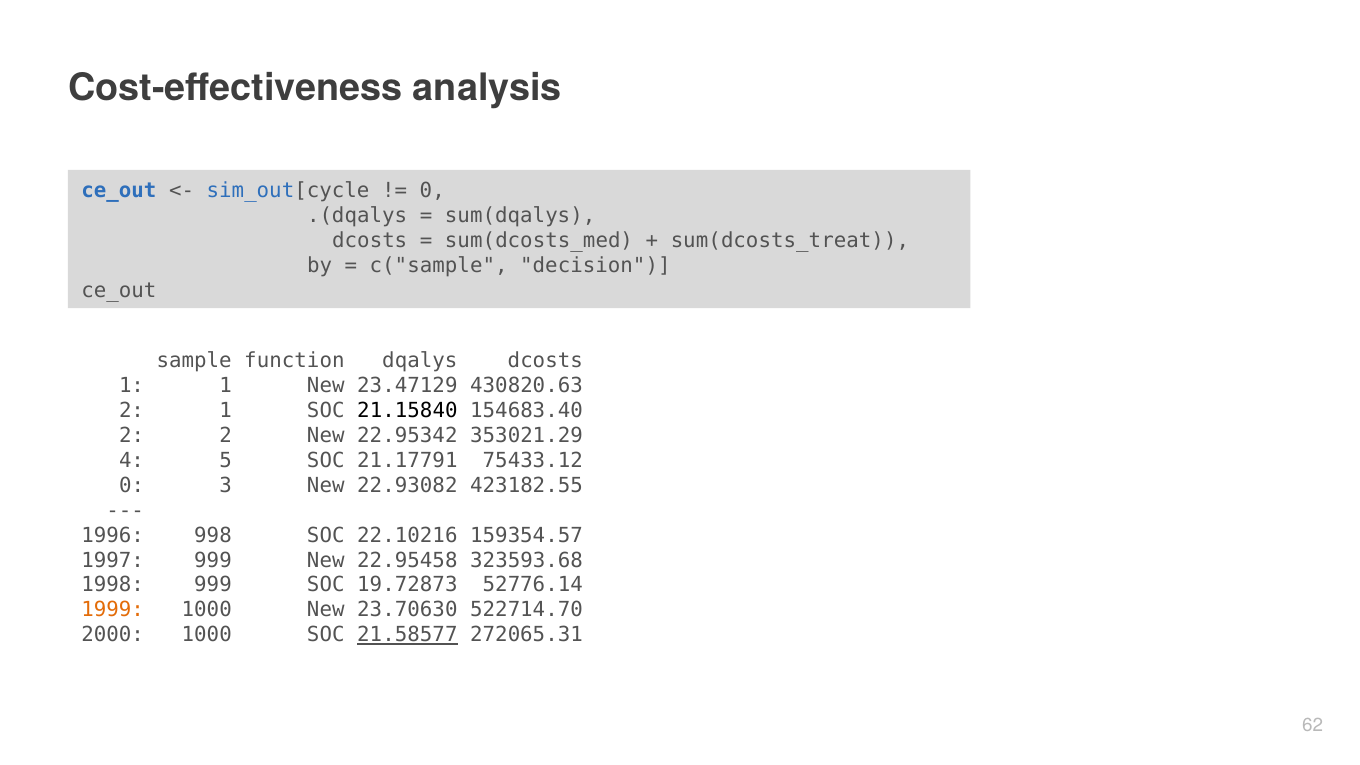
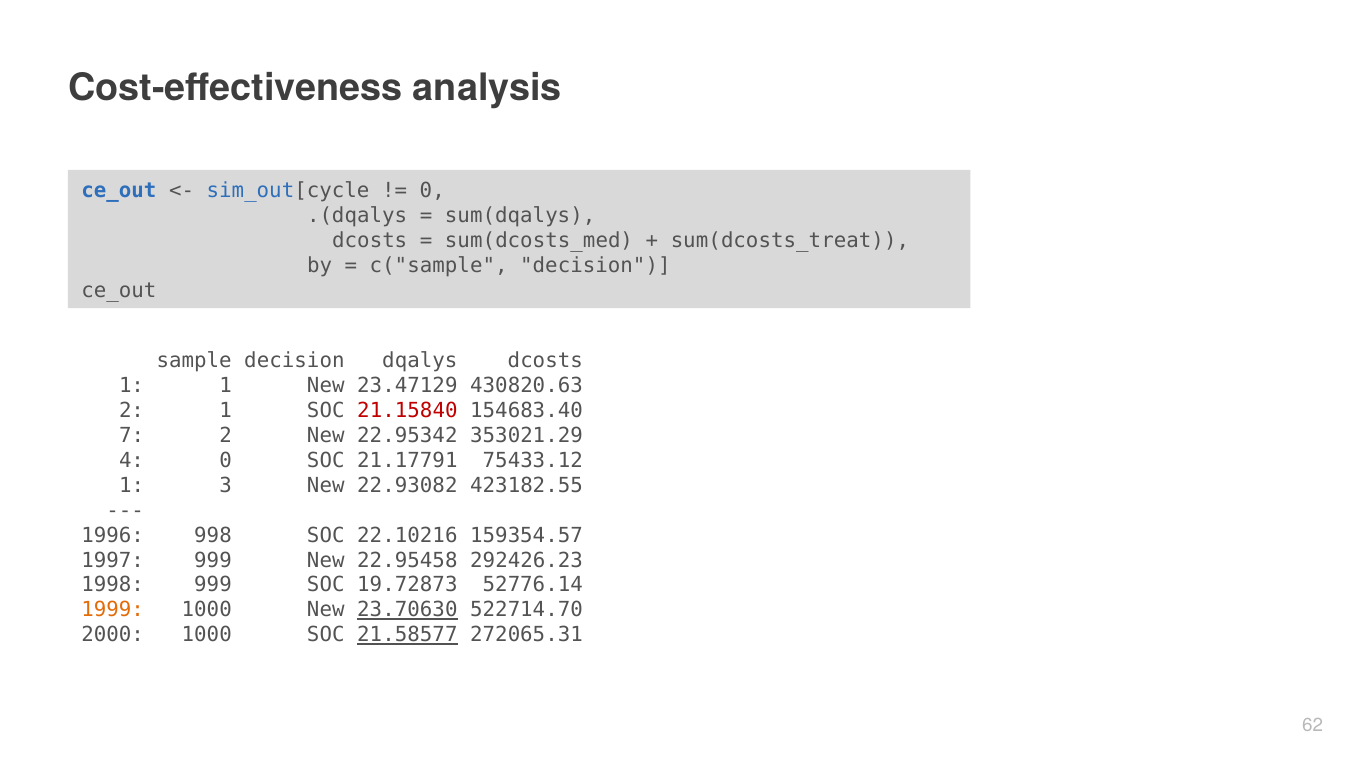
sample function: function -> decision
21.15840 colour: black -> red
2 at (132, 435): 2 -> 7
4 5: 5 -> 0
0 at (132, 485): 0 -> 1
323593.68: 323593.68 -> 292426.23
23.70630 underline: none -> present
